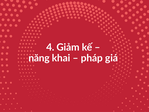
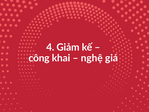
năng: năng -> công
pháp: pháp -> nghệ
